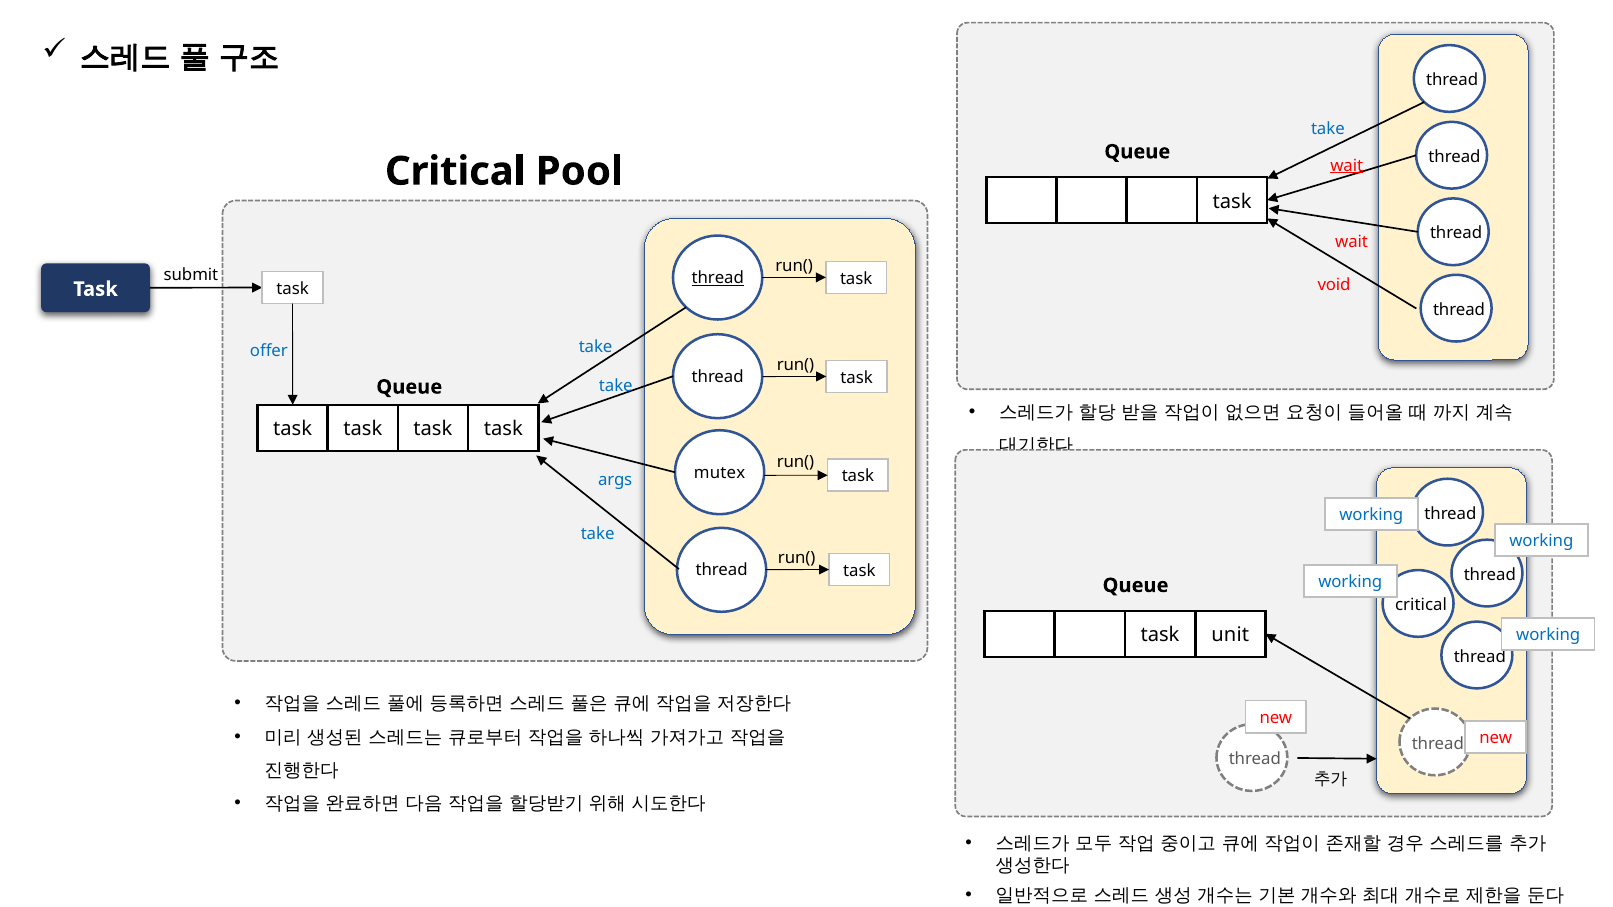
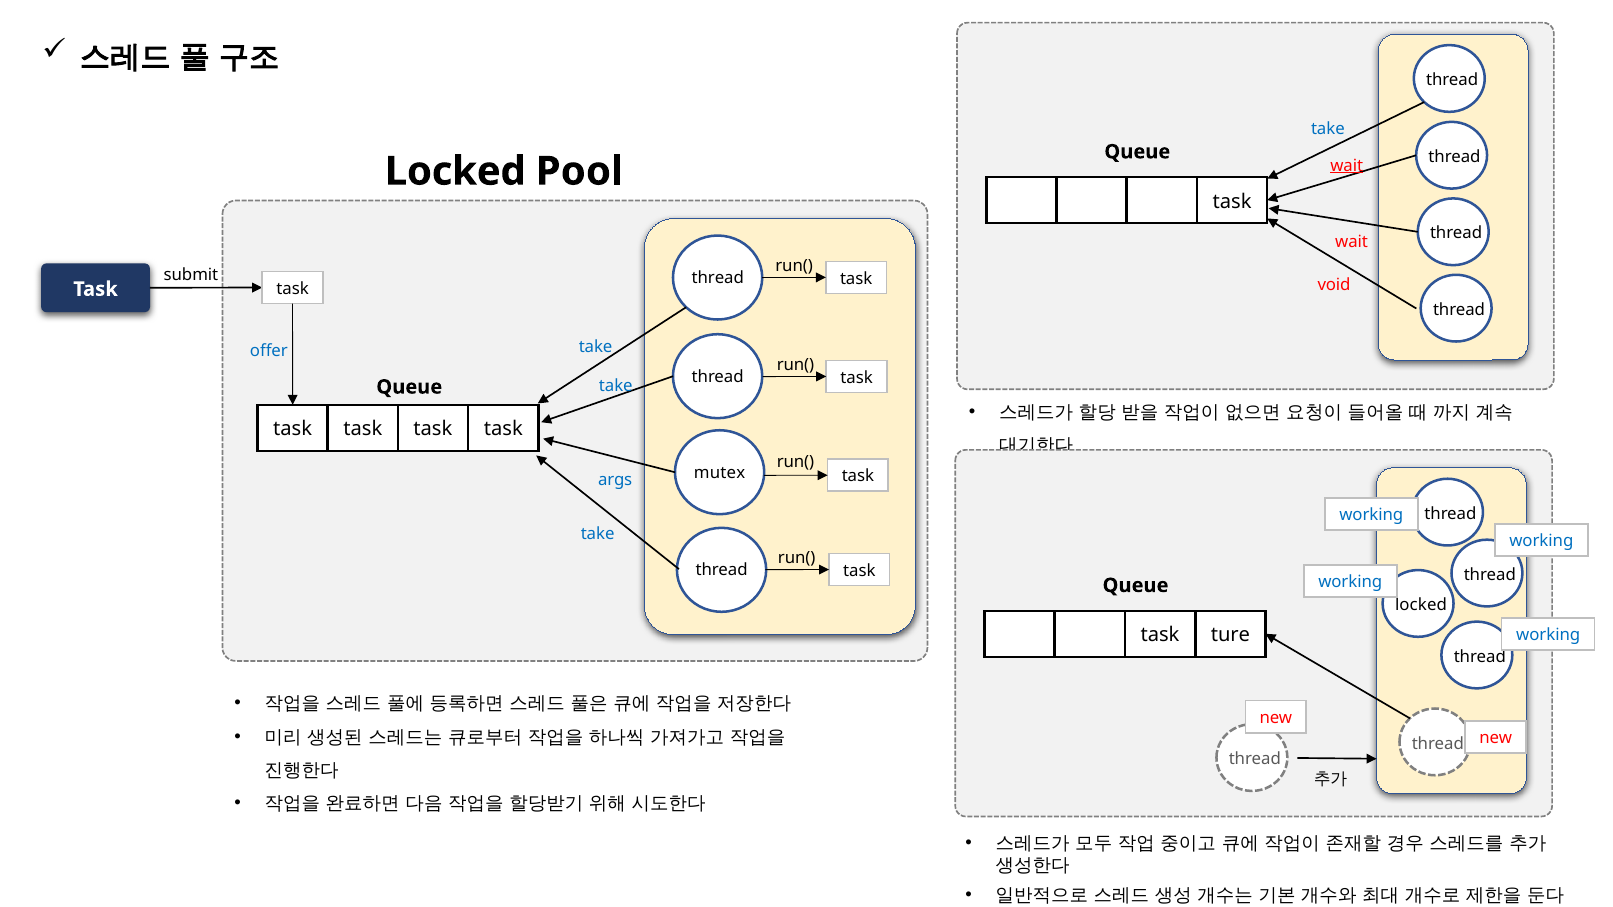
Critical at (455, 171): Critical -> Locked
thread at (718, 278) underline: present -> none
critical at (1421, 605): critical -> locked
unit: unit -> ture
